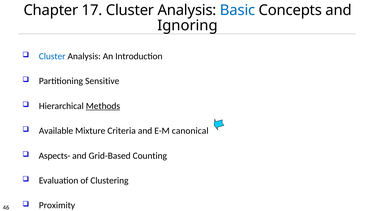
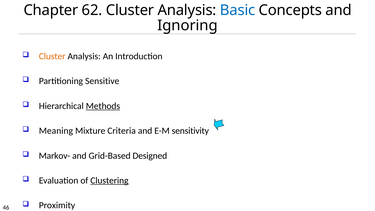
17: 17 -> 62
Cluster at (52, 56) colour: blue -> orange
Available: Available -> Meaning
canonical: canonical -> sensitivity
Aspects-: Aspects- -> Markov-
Counting: Counting -> Designed
Clustering underline: none -> present
